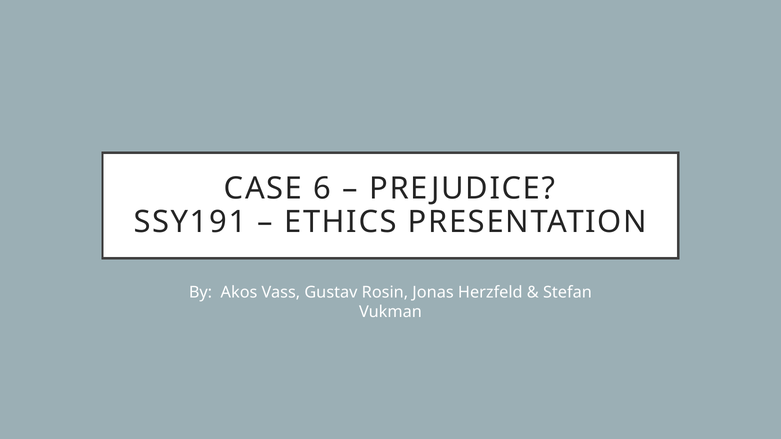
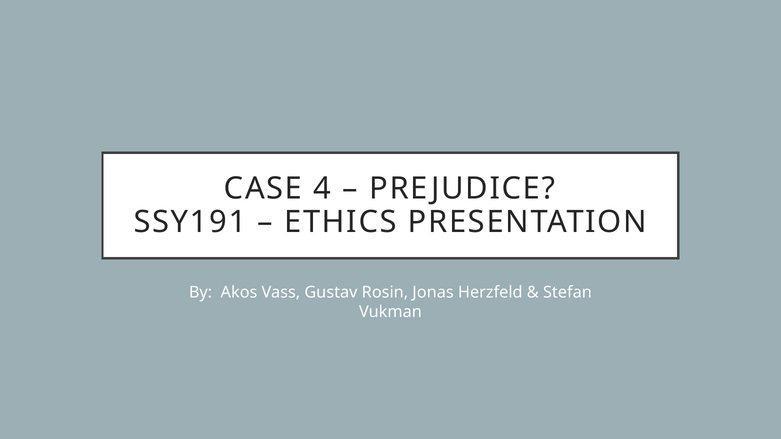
6: 6 -> 4
